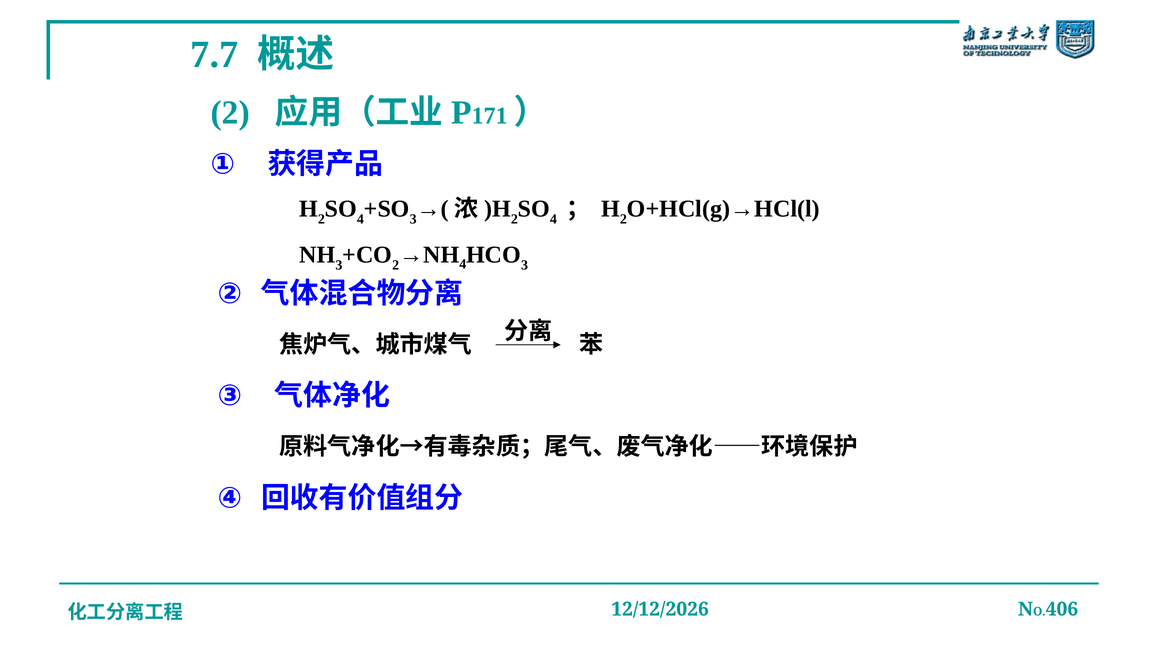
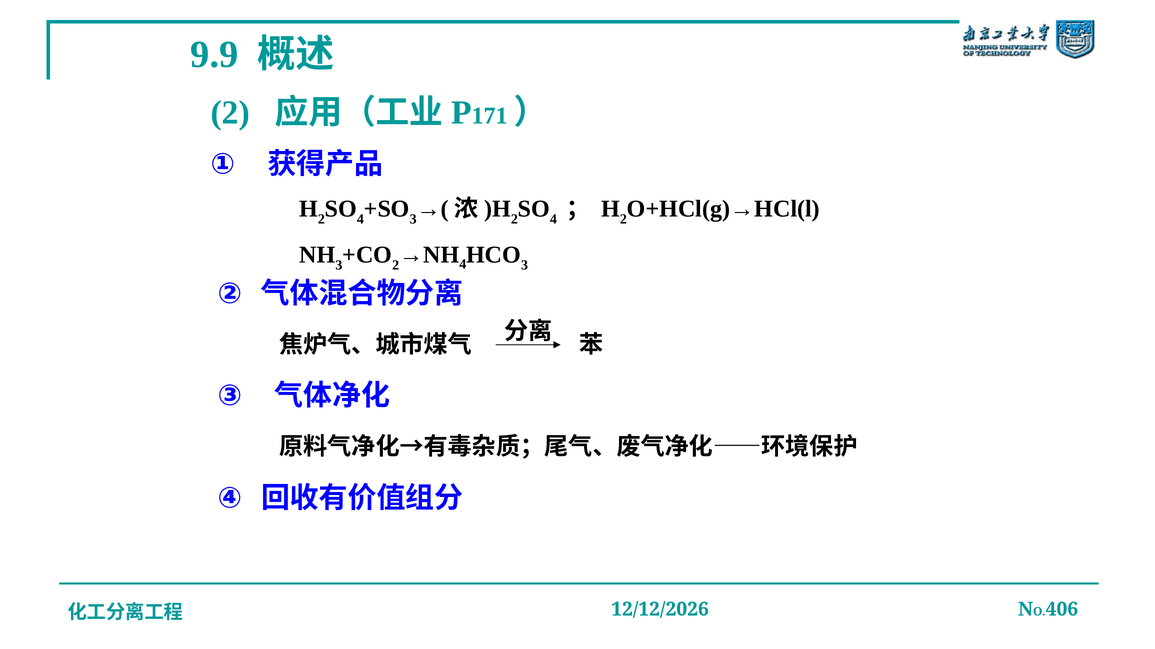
7.7: 7.7 -> 9.9
